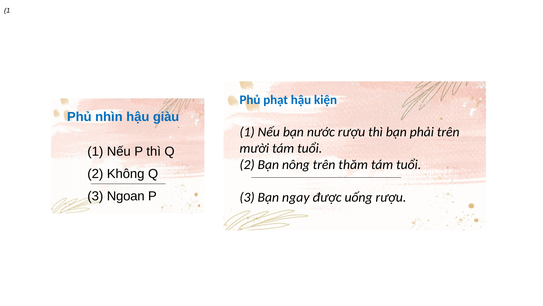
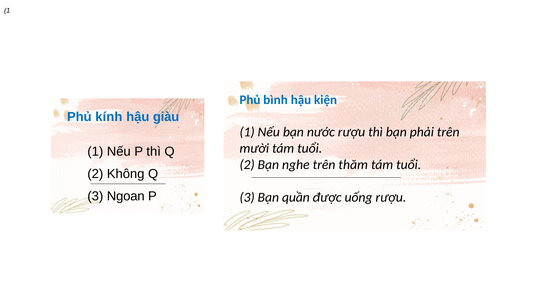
phạt: phạt -> bình
nhìn: nhìn -> kính
nông: nông -> nghe
ngay: ngay -> quần
